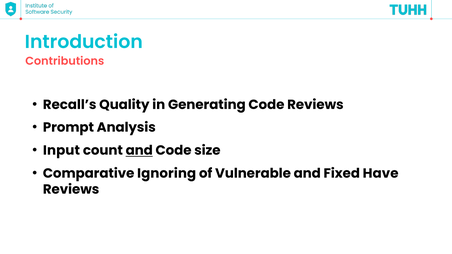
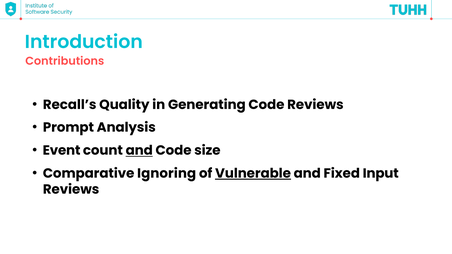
Input: Input -> Event
Vulnerable underline: none -> present
Have: Have -> Input
